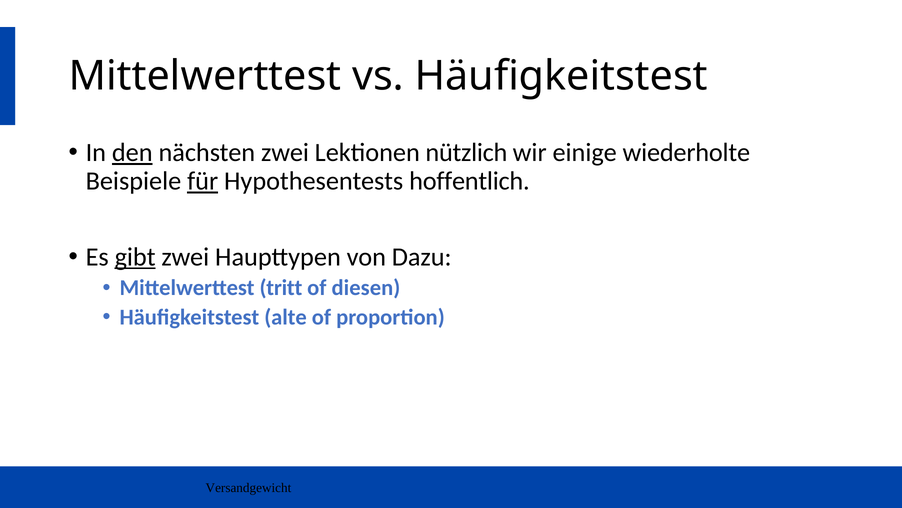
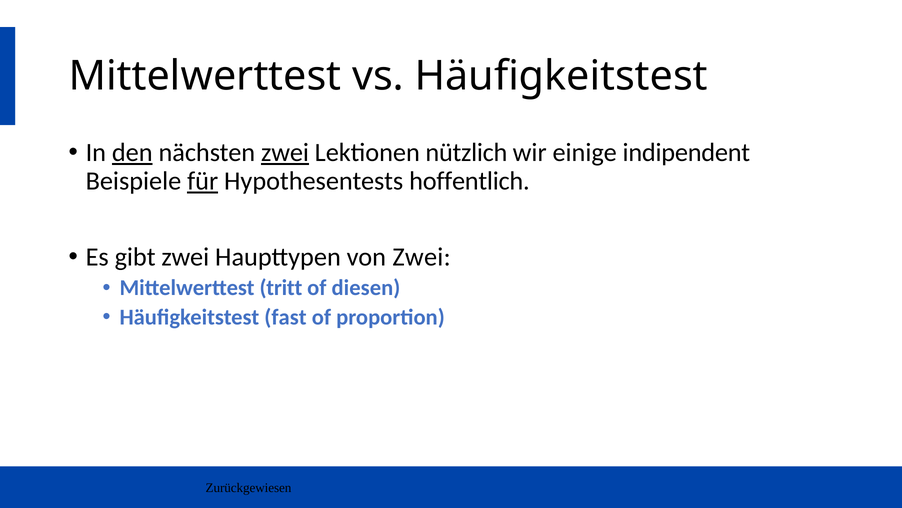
zwei at (285, 153) underline: none -> present
wiederholte: wiederholte -> indipendent
gibt underline: present -> none
von Dazu: Dazu -> Zwei
alte: alte -> fast
Versandgewicht: Versandgewicht -> Zurückgewiesen
